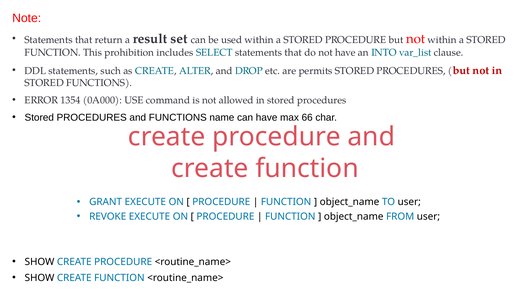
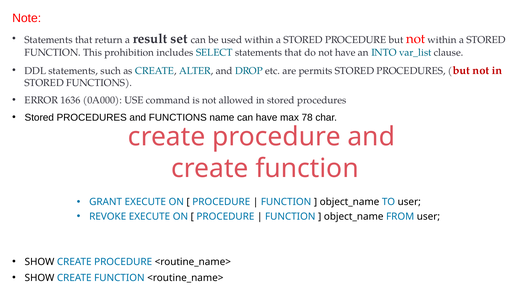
1354: 1354 -> 1636
66: 66 -> 78
